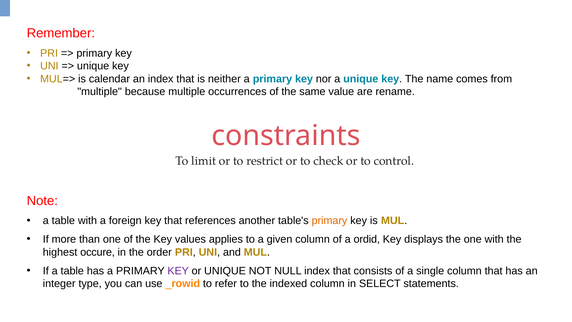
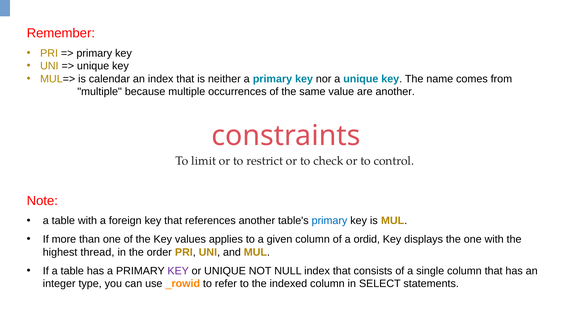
are rename: rename -> another
primary at (329, 221) colour: orange -> blue
occure: occure -> thread
